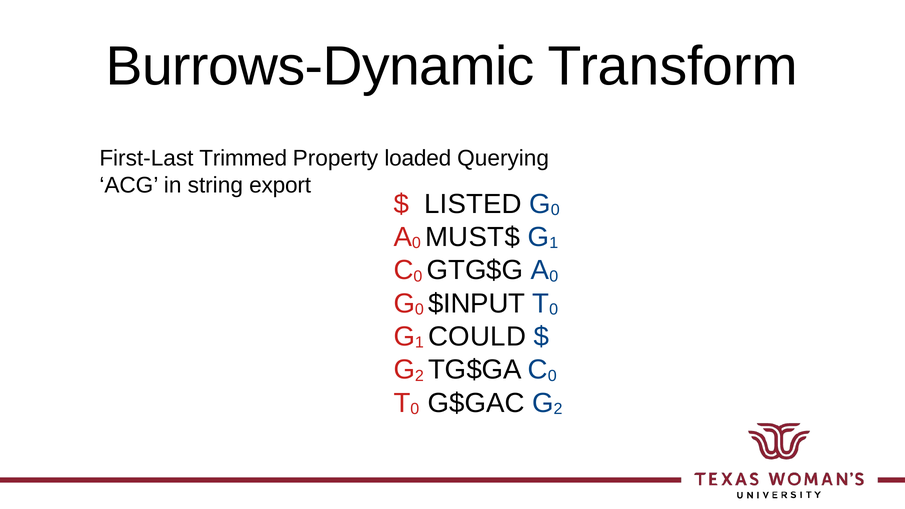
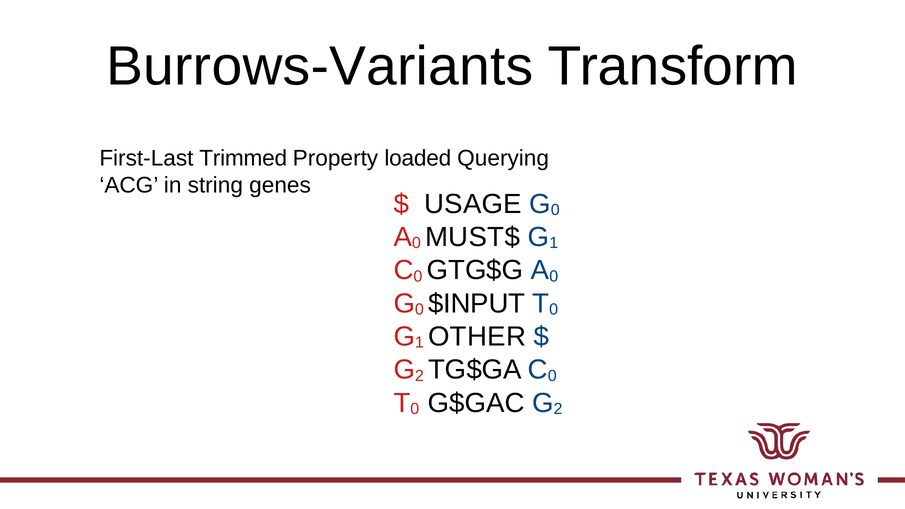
Burrows-Dynamic: Burrows-Dynamic -> Burrows-Variants
export: export -> genes
LISTED: LISTED -> USAGE
COULD: COULD -> OTHER
